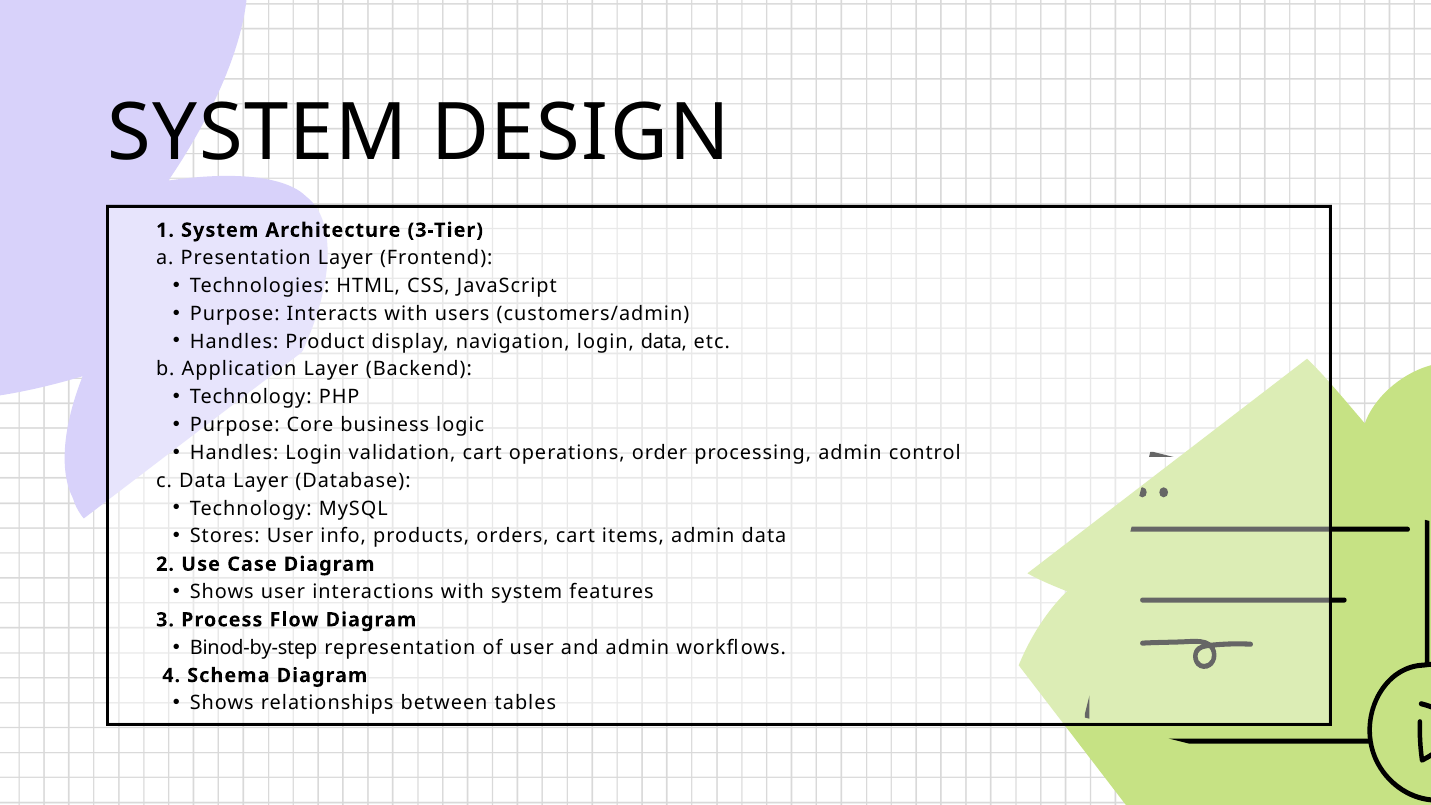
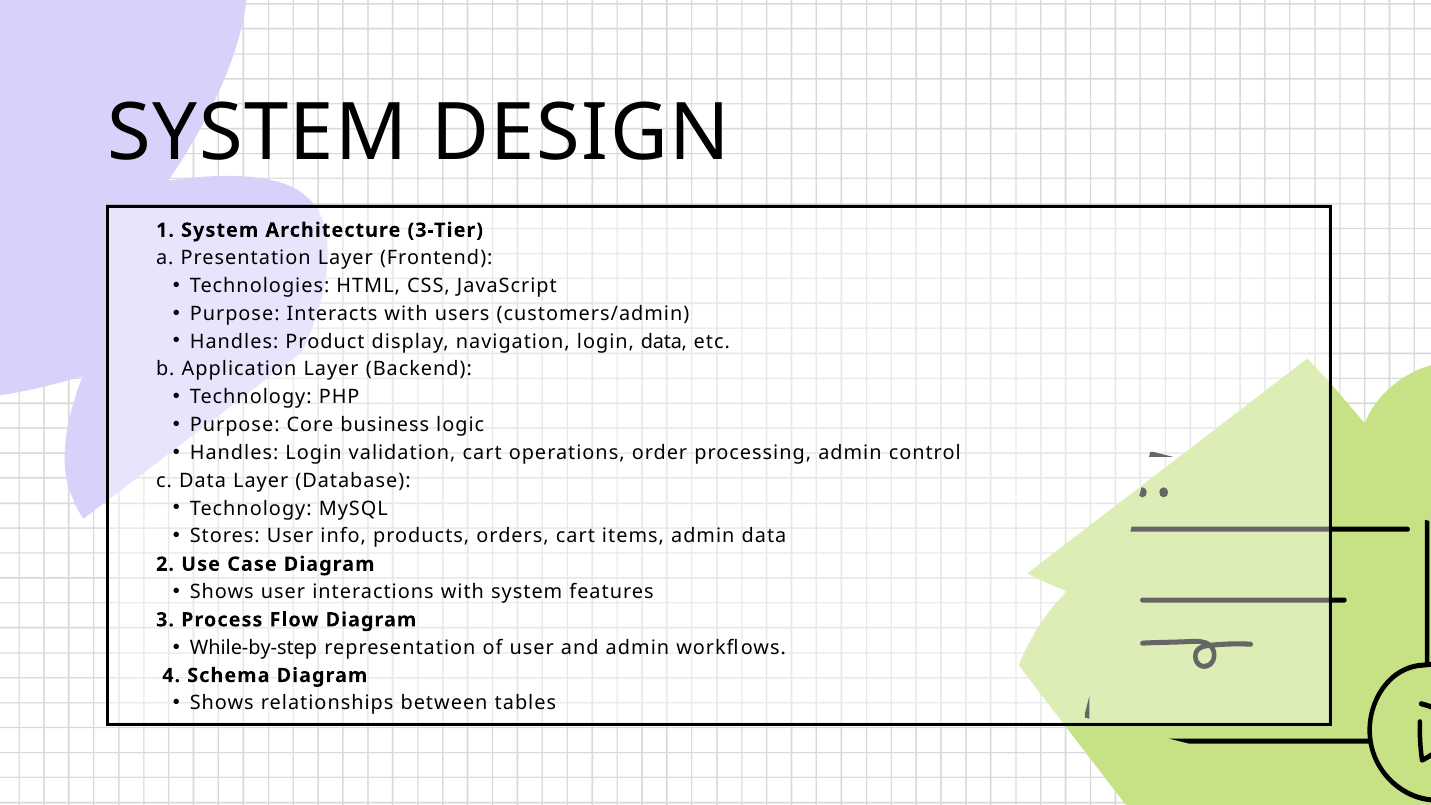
Binod-by-step: Binod-by-step -> While-by-step
